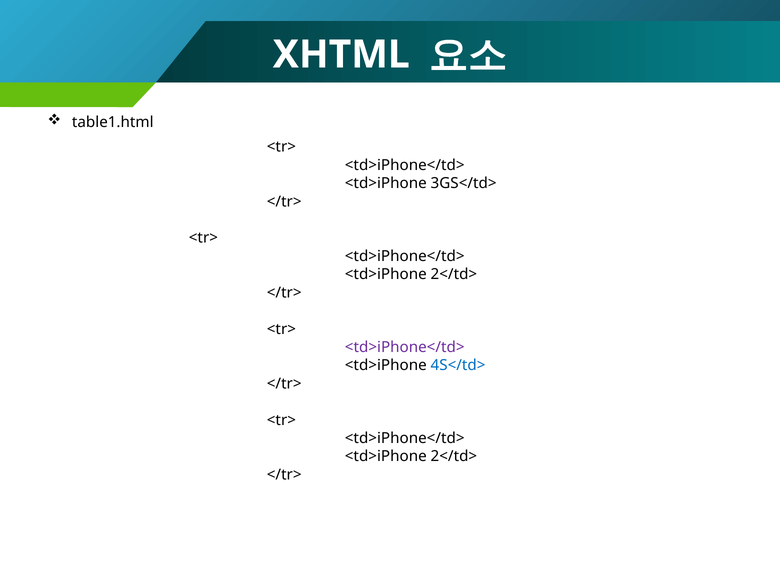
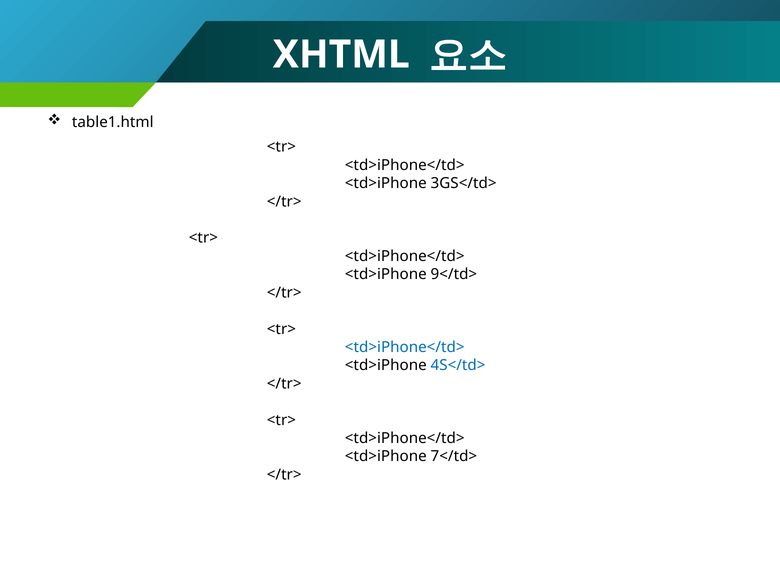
2</td> at (454, 274): 2</td> -> 9</td>
<td>iPhone</td> at (405, 347) colour: purple -> blue
2</td> at (454, 456): 2</td> -> 7</td>
